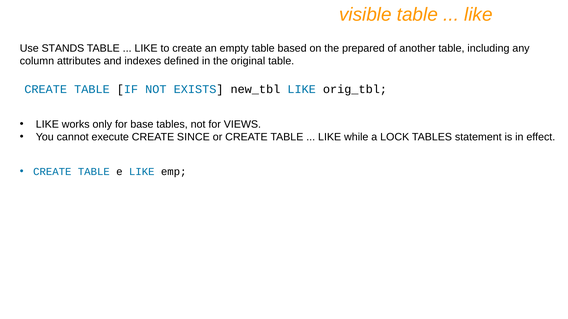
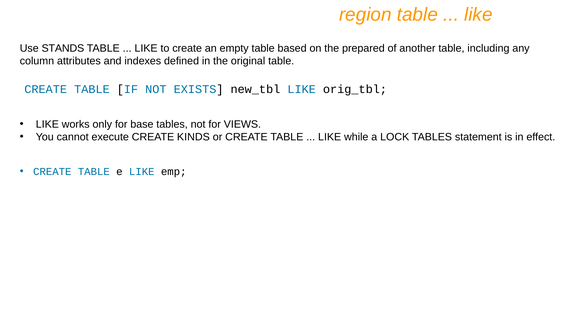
visible: visible -> region
SINCE: SINCE -> KINDS
